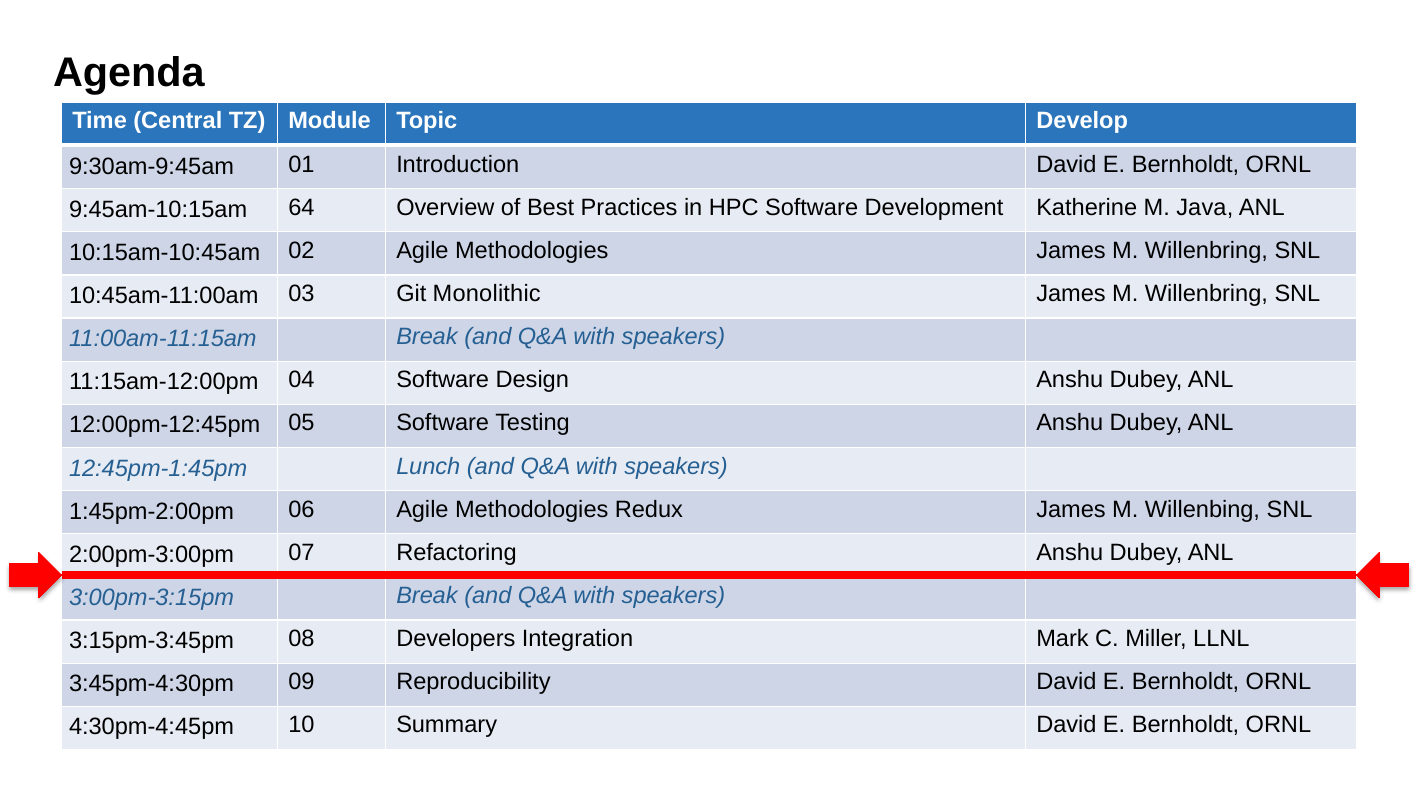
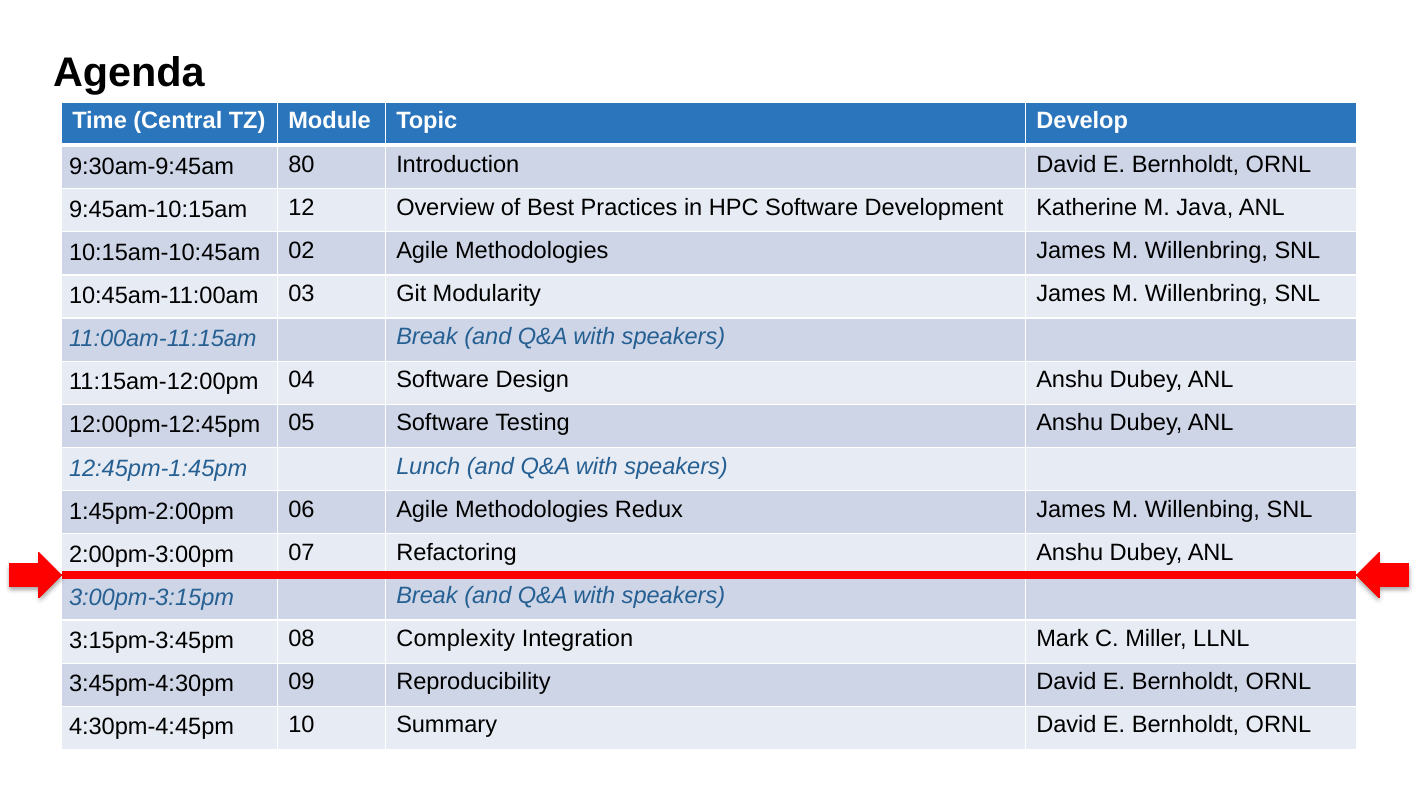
01: 01 -> 80
64: 64 -> 12
Monolithic: Monolithic -> Modularity
Developers: Developers -> Complexity
